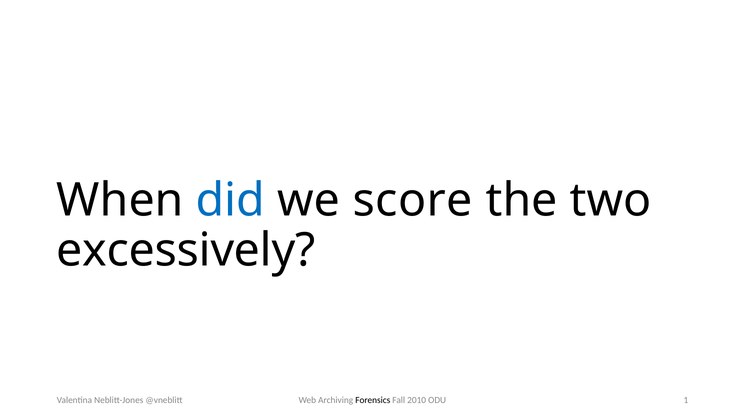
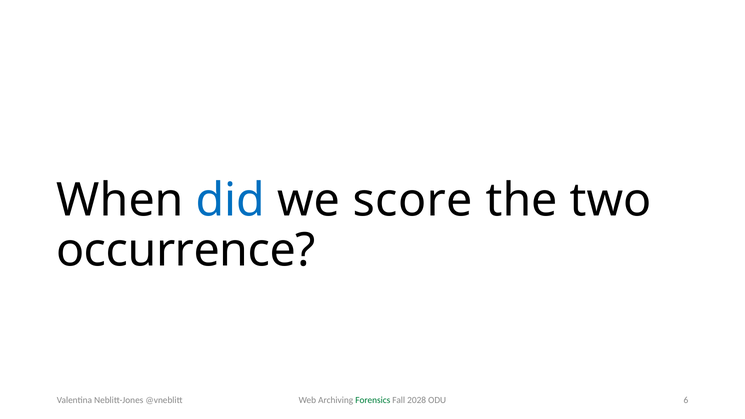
excessively: excessively -> occurrence
Forensics colour: black -> green
2010: 2010 -> 2028
1: 1 -> 6
